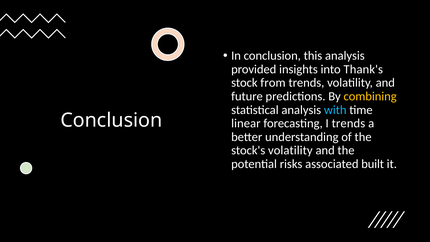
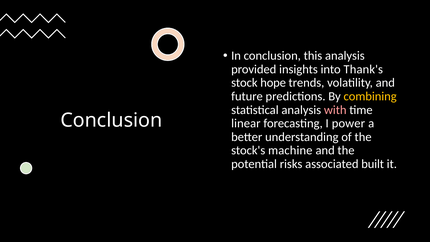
from: from -> hope
with colour: light blue -> pink
I trends: trends -> power
stock's volatility: volatility -> machine
